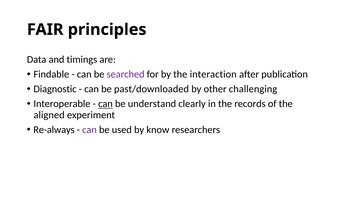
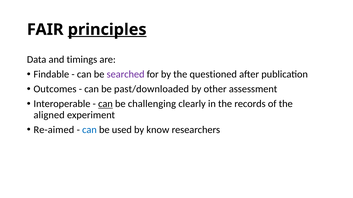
principles underline: none -> present
interaction: interaction -> questioned
Diagnostic: Diagnostic -> Outcomes
challenging: challenging -> assessment
understand: understand -> challenging
Re-always: Re-always -> Re-aimed
can at (89, 130) colour: purple -> blue
